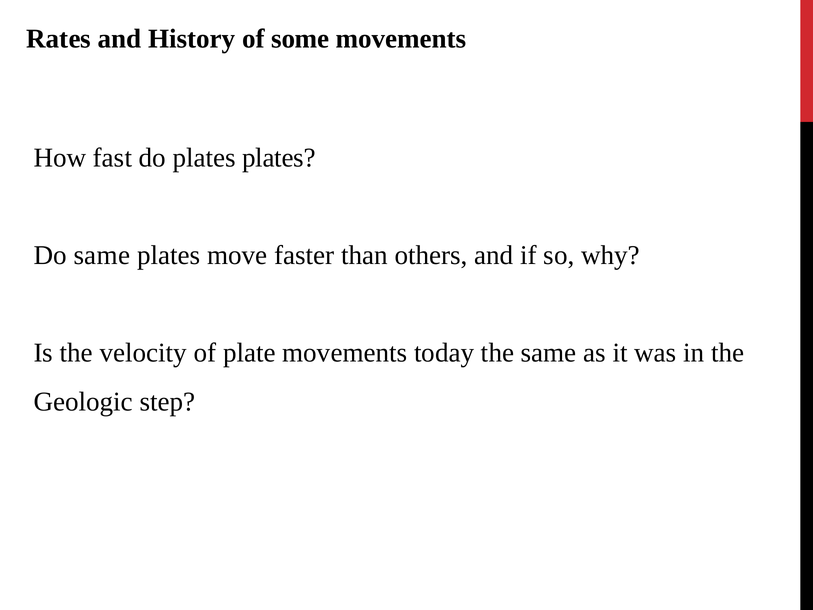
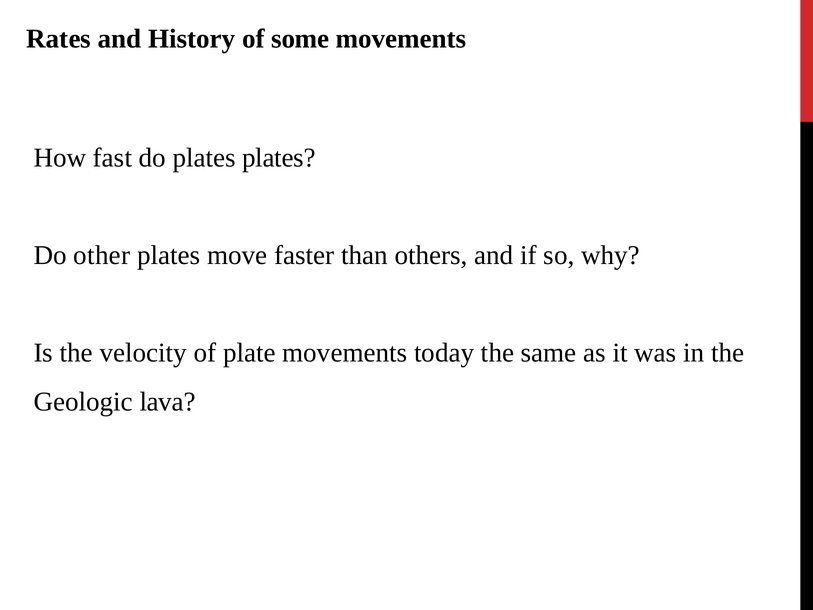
Do same: same -> other
step: step -> lava
